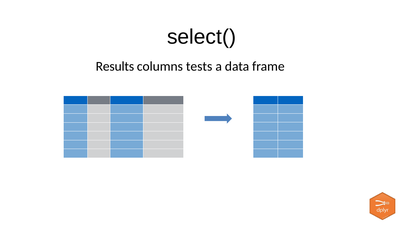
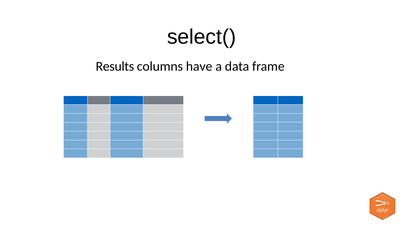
tests: tests -> have
